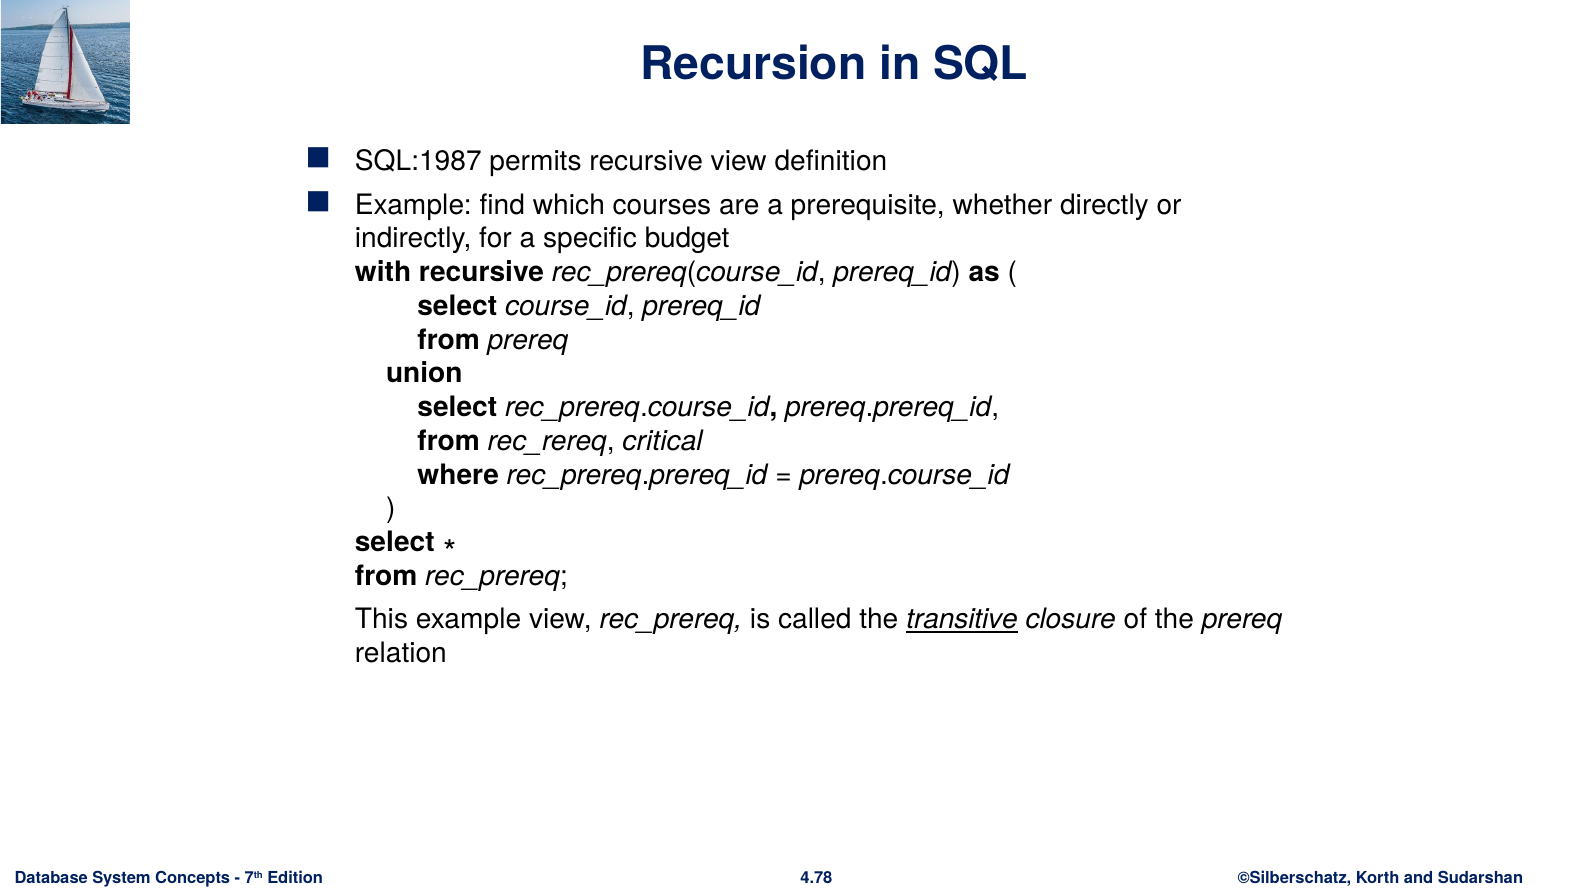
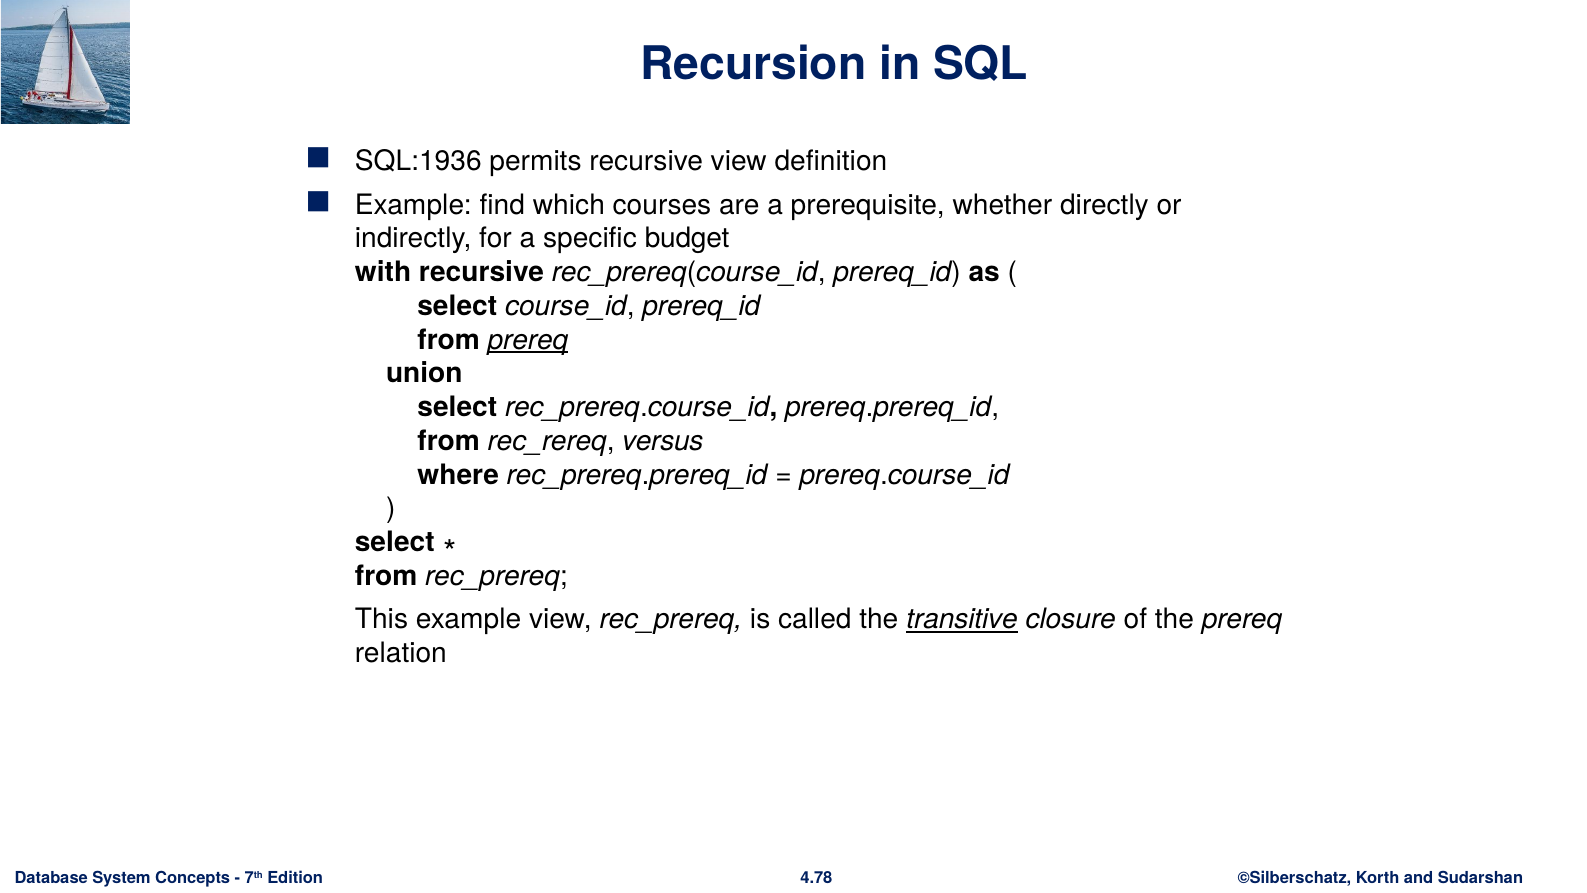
SQL:1987: SQL:1987 -> SQL:1936
prereq at (528, 340) underline: none -> present
critical: critical -> versus
